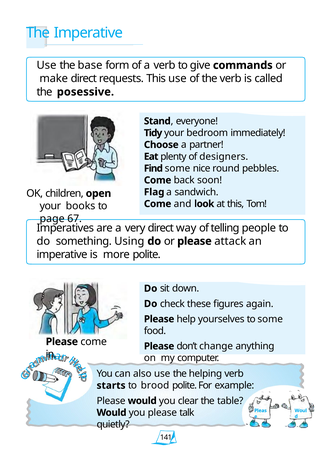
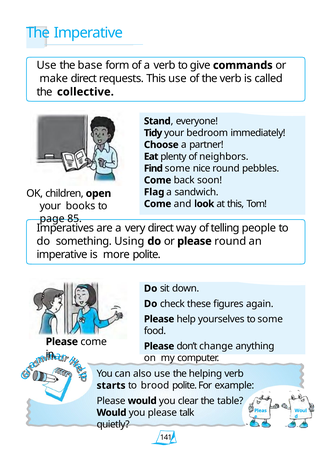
posessive: posessive -> collective
designers: designers -> neighbors
67: 67 -> 85
please attack: attack -> round
